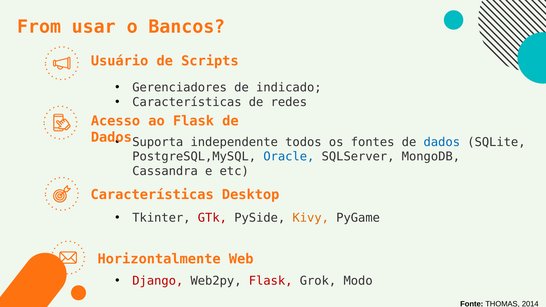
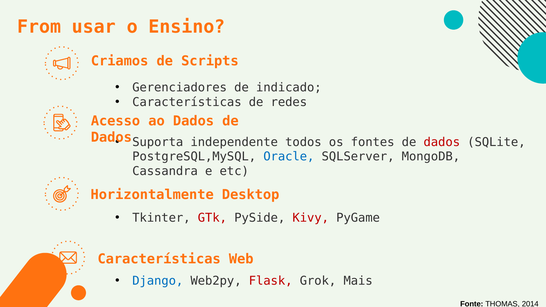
Bancos: Bancos -> Ensino
Usuário: Usuário -> Criamos
ao Flask: Flask -> Dados
dados at (442, 142) colour: blue -> red
Características at (152, 195): Características -> Horizontalmente
Kivy colour: orange -> red
Horizontalmente at (159, 259): Horizontalmente -> Características
Django colour: red -> blue
Modo: Modo -> Mais
